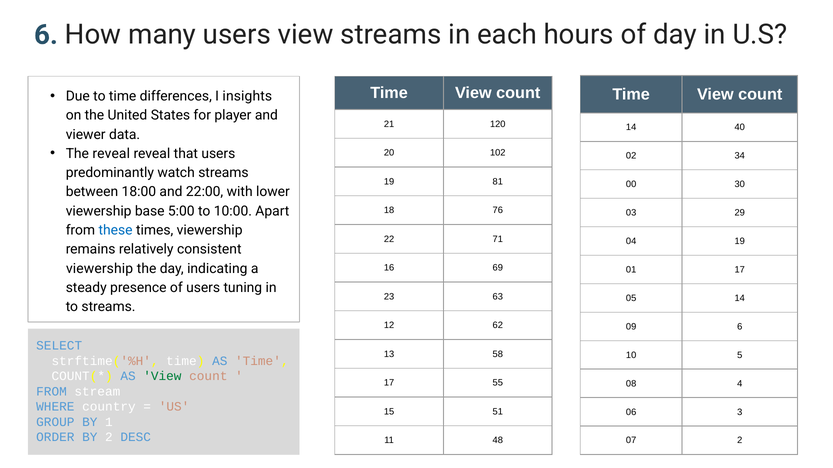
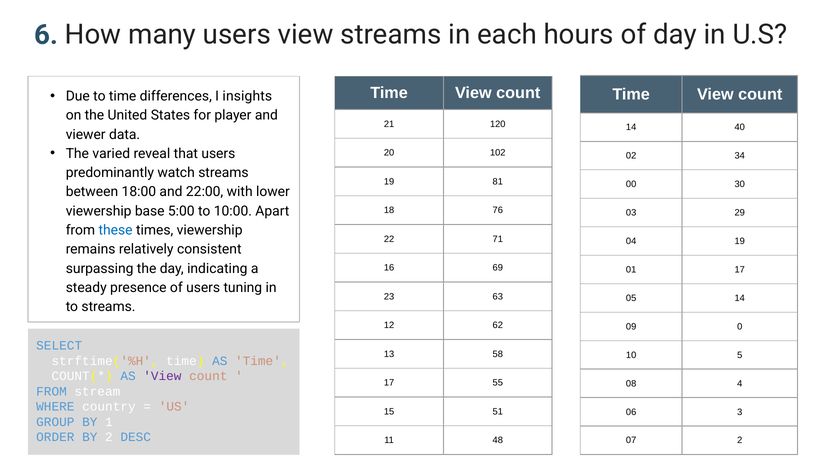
The reveal: reveal -> varied
viewership at (100, 269): viewership -> surpassing
09 6: 6 -> 0
View at (162, 377) colour: green -> purple
